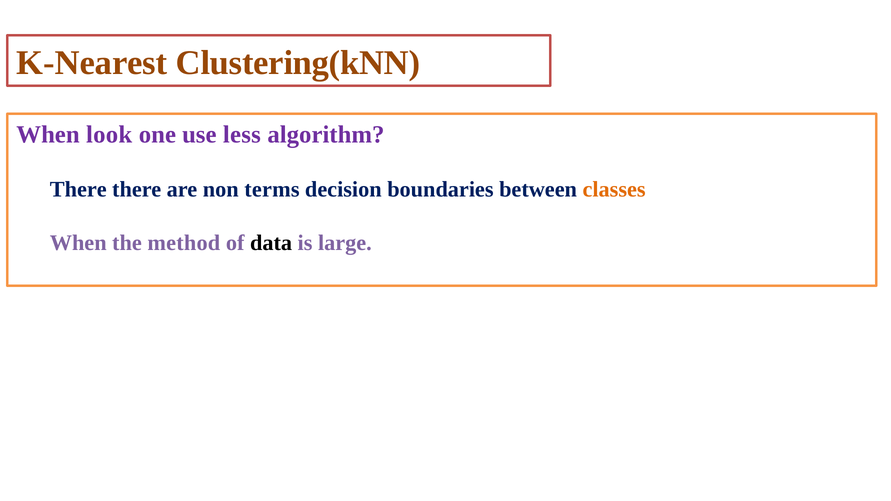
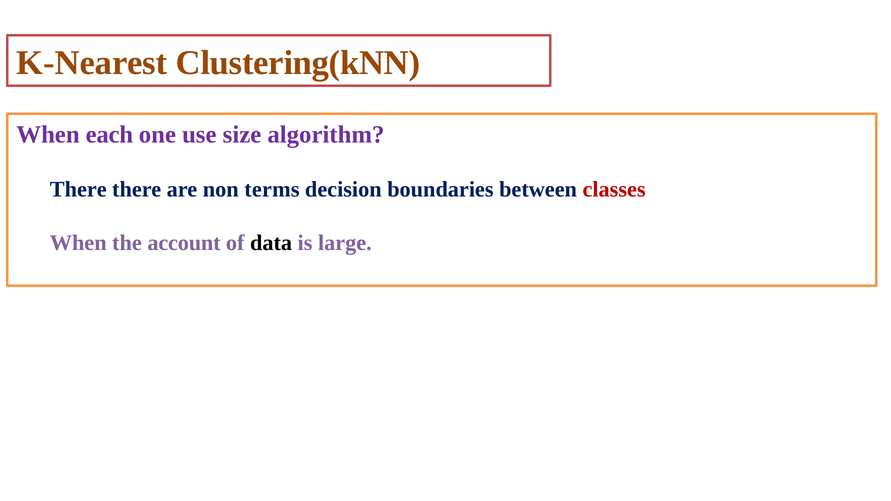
look: look -> each
less: less -> size
classes colour: orange -> red
method: method -> account
